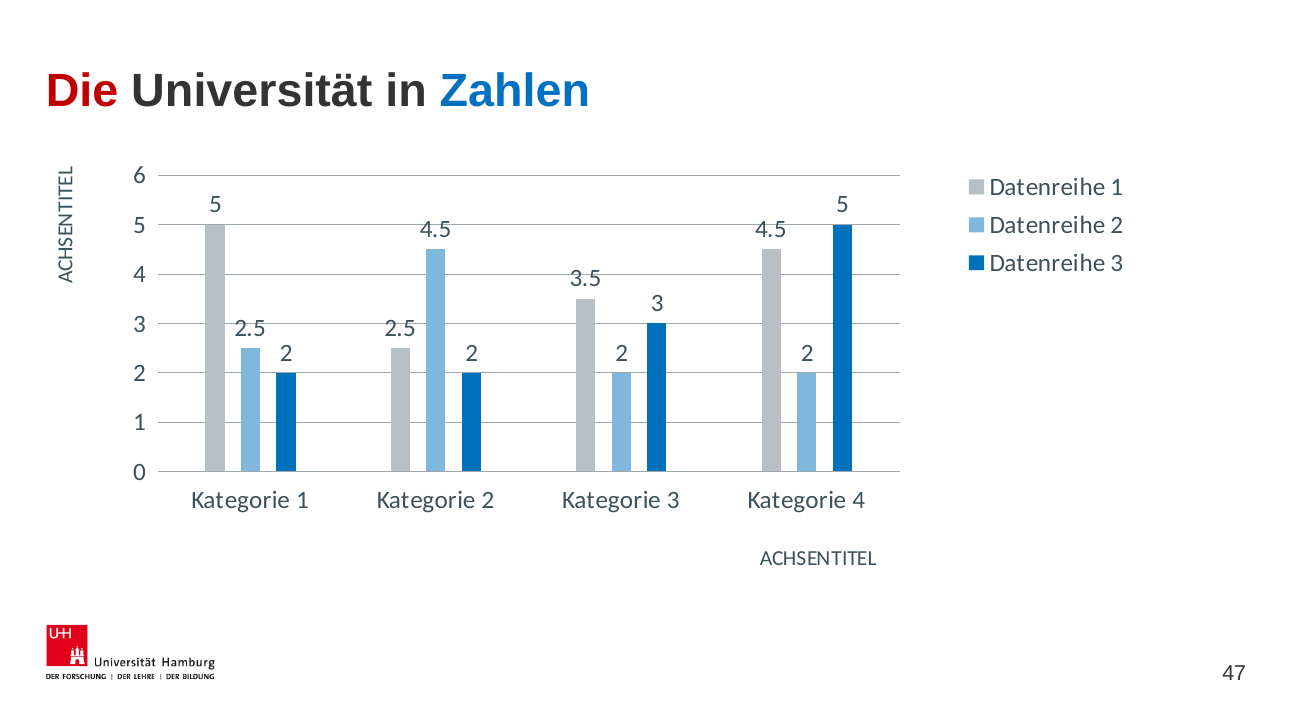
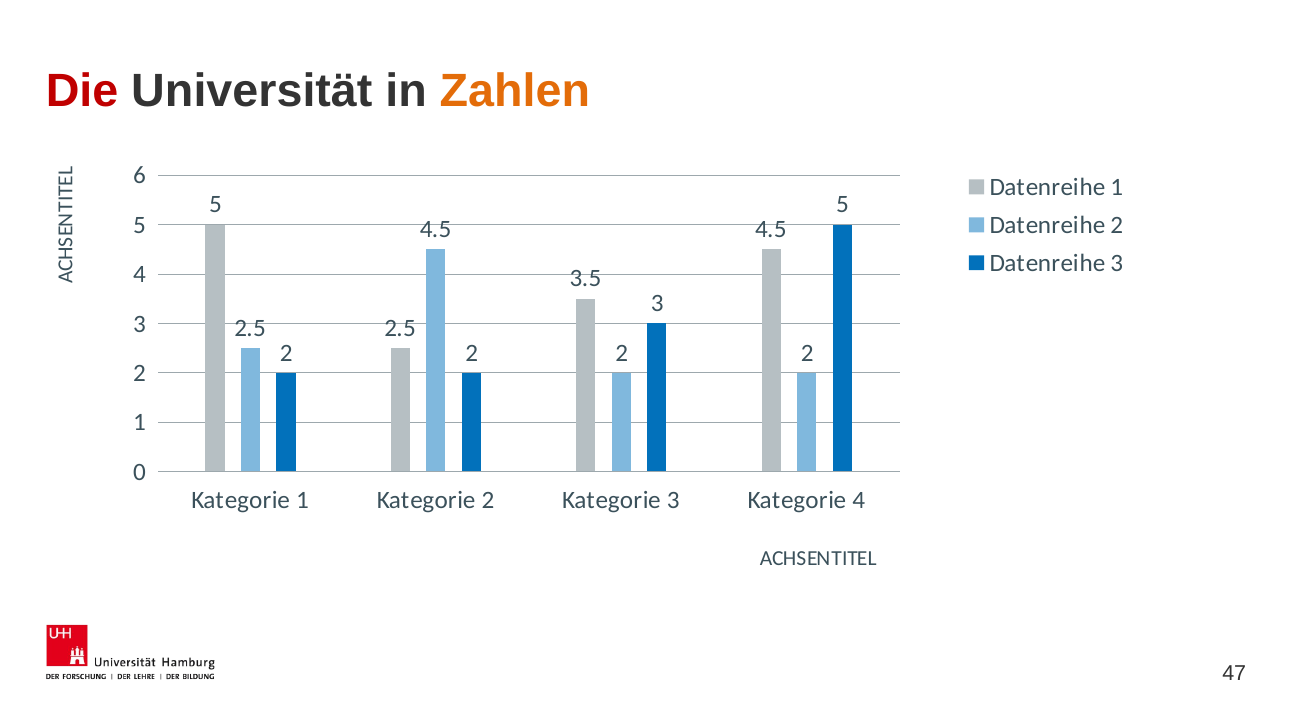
Zahlen colour: blue -> orange
